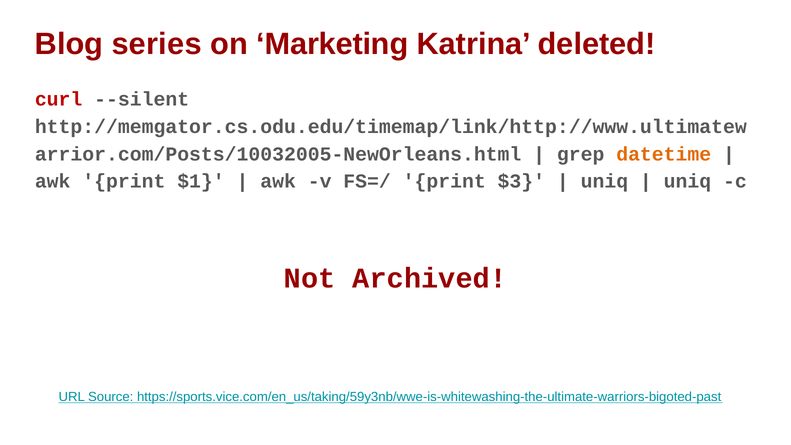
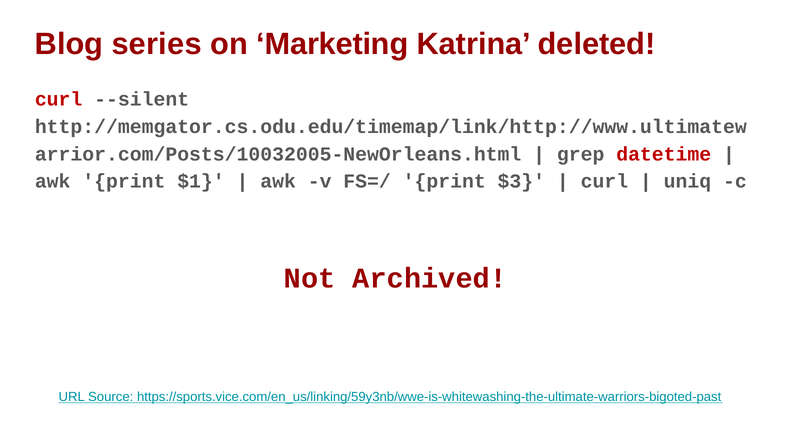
datetime colour: orange -> red
uniq at (604, 181): uniq -> curl
https://sports.vice.com/en_us/taking/59y3nb/wwe-is-whitewashing-the-ultimate-warriors-bigoted-past: https://sports.vice.com/en_us/taking/59y3nb/wwe-is-whitewashing-the-ultimate-warriors-bigoted-past -> https://sports.vice.com/en_us/linking/59y3nb/wwe-is-whitewashing-the-ultimate-warriors-bigoted-past
